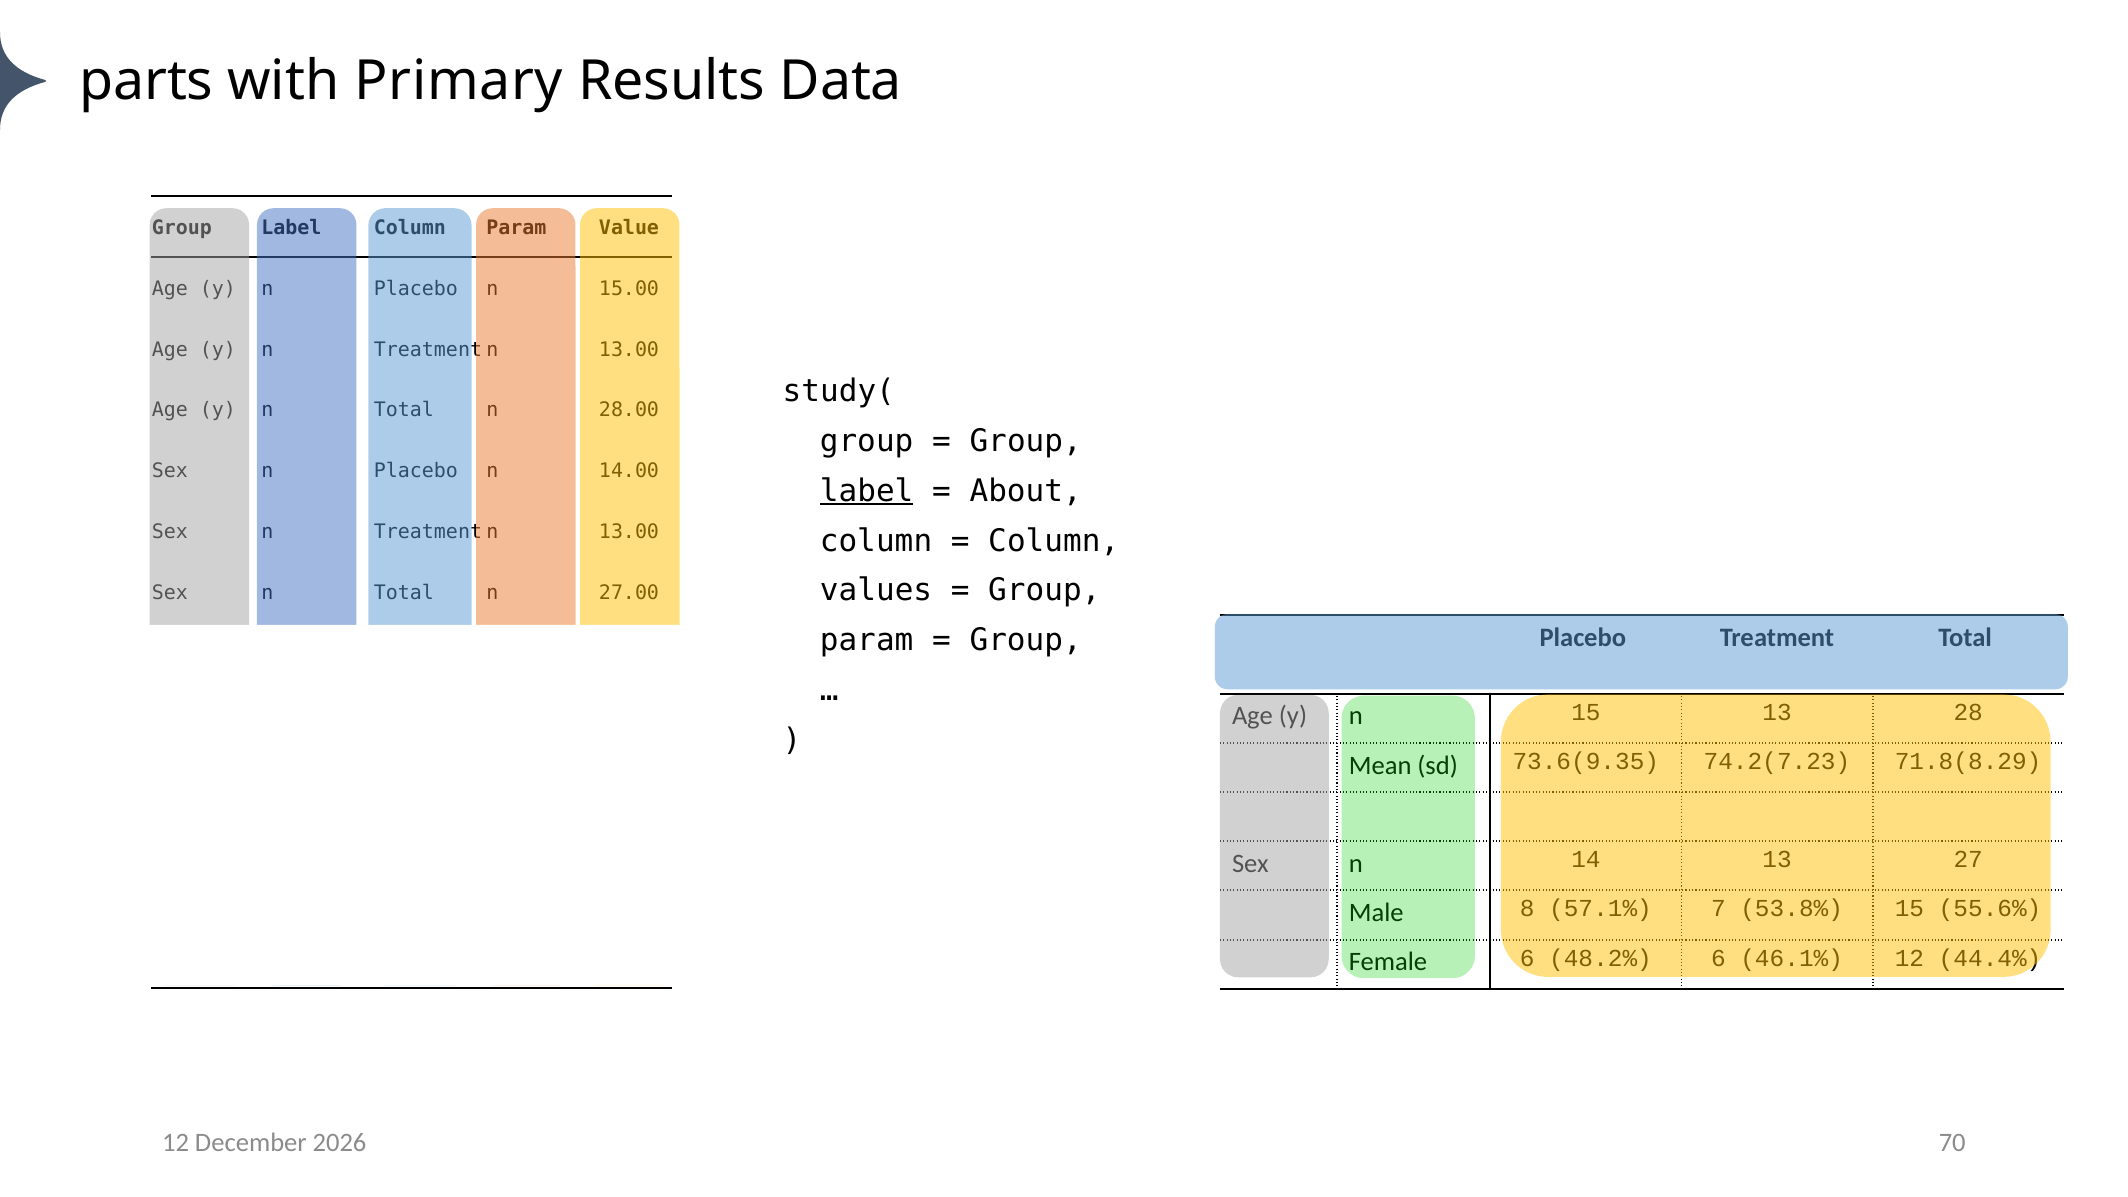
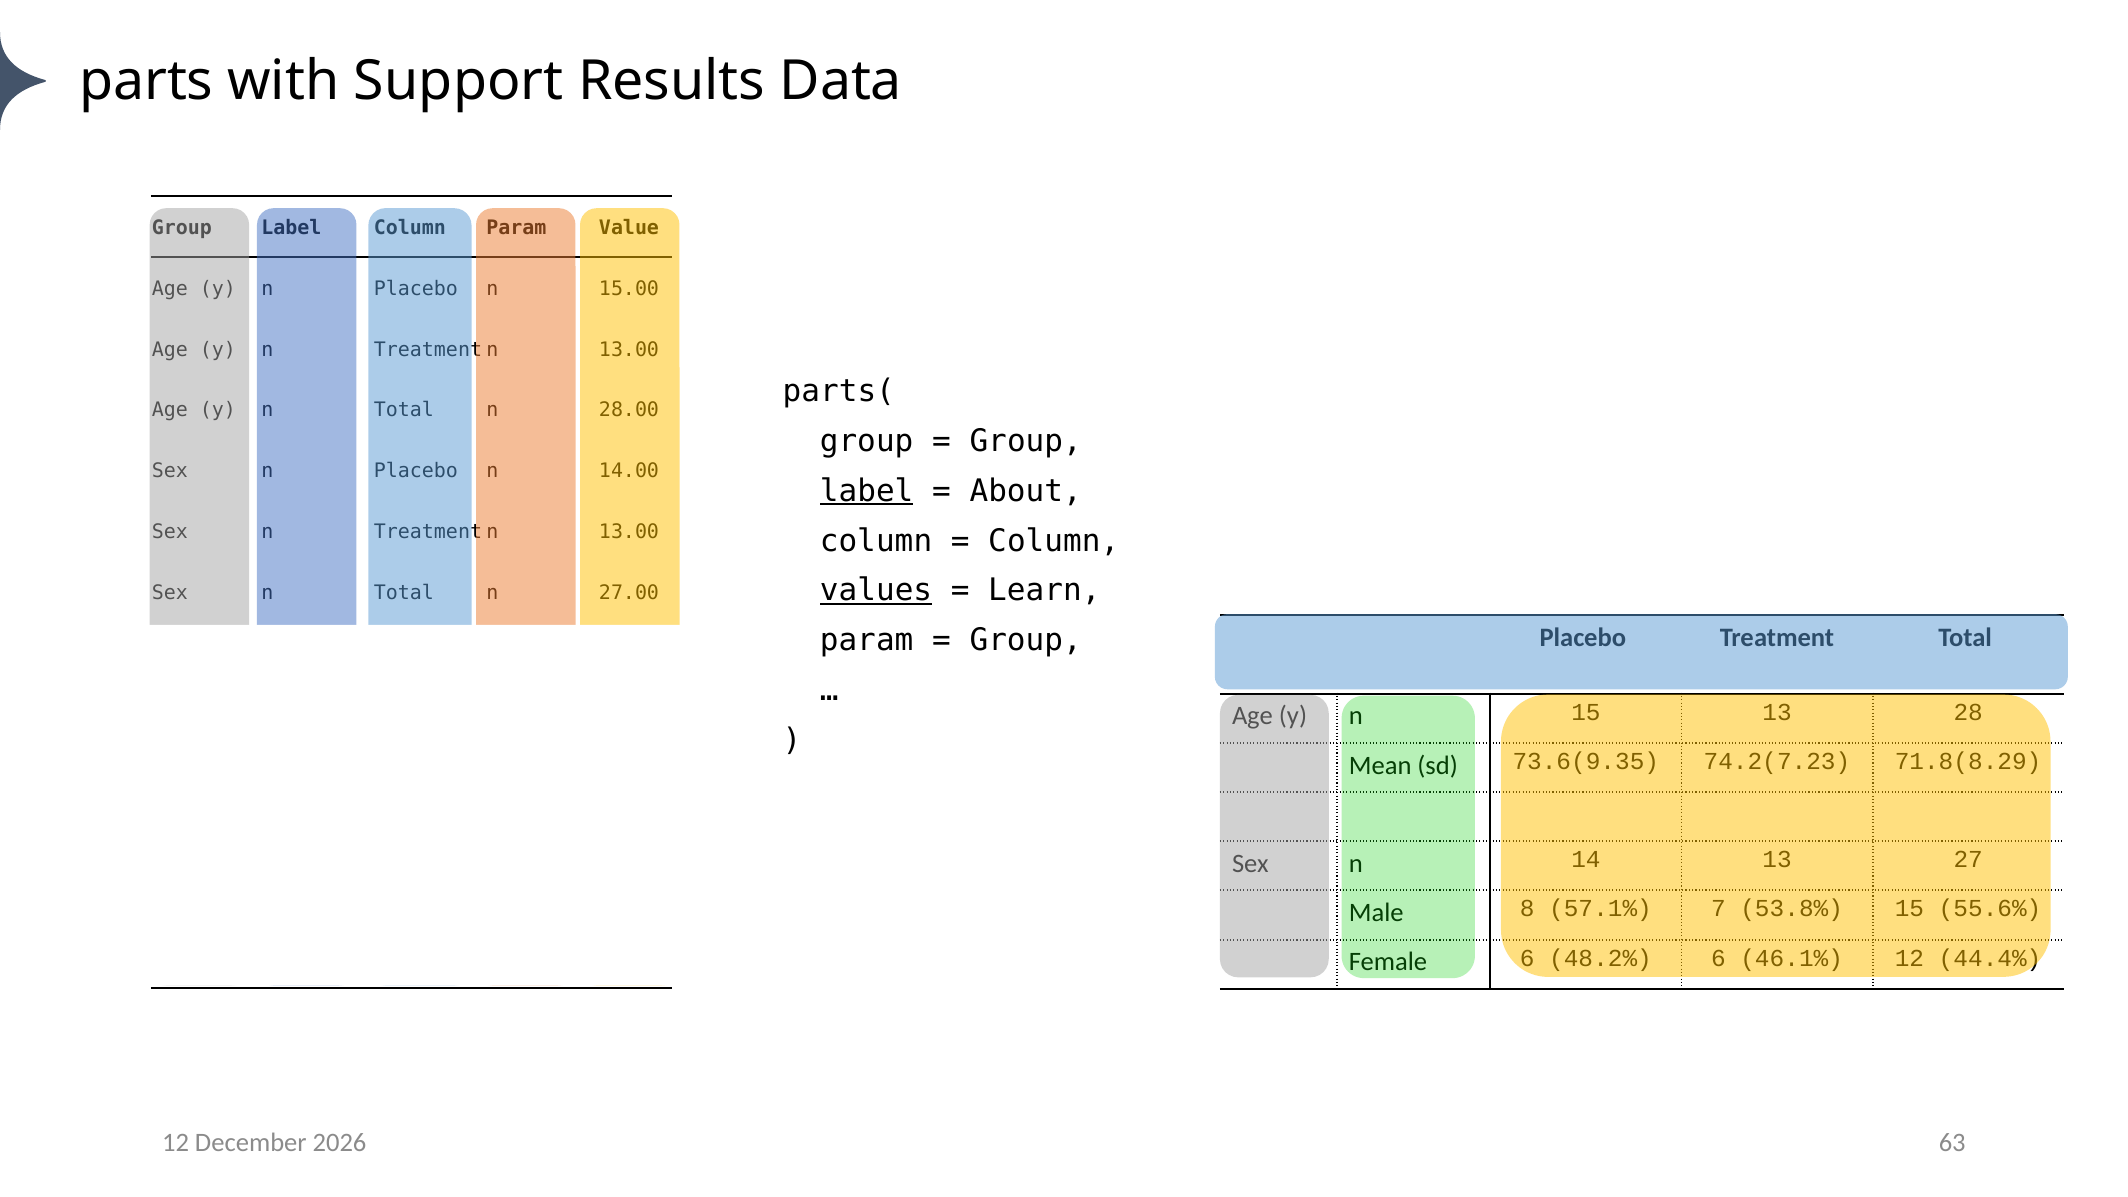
Primary: Primary -> Support
study(: study( -> parts(
values underline: none -> present
Group at (1044, 591): Group -> Learn
70: 70 -> 63
